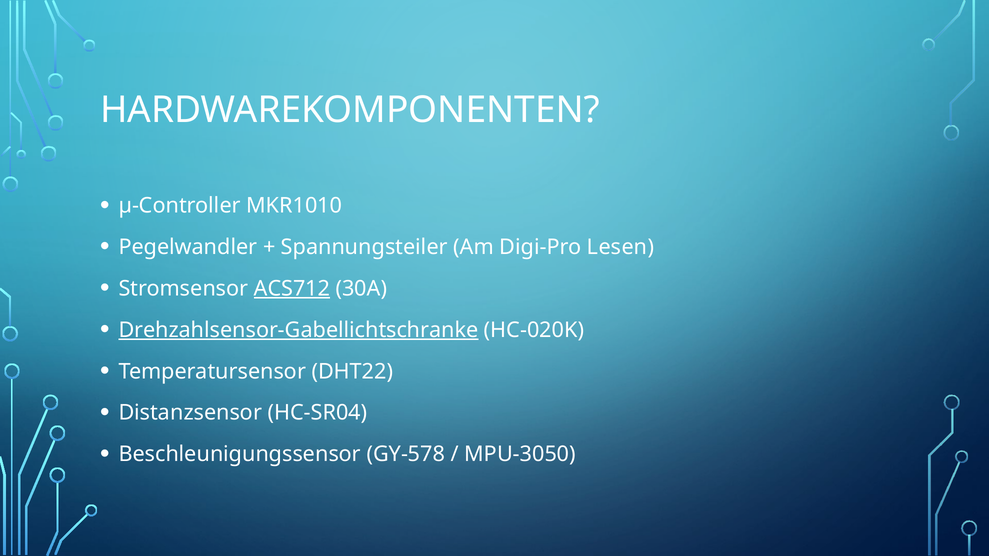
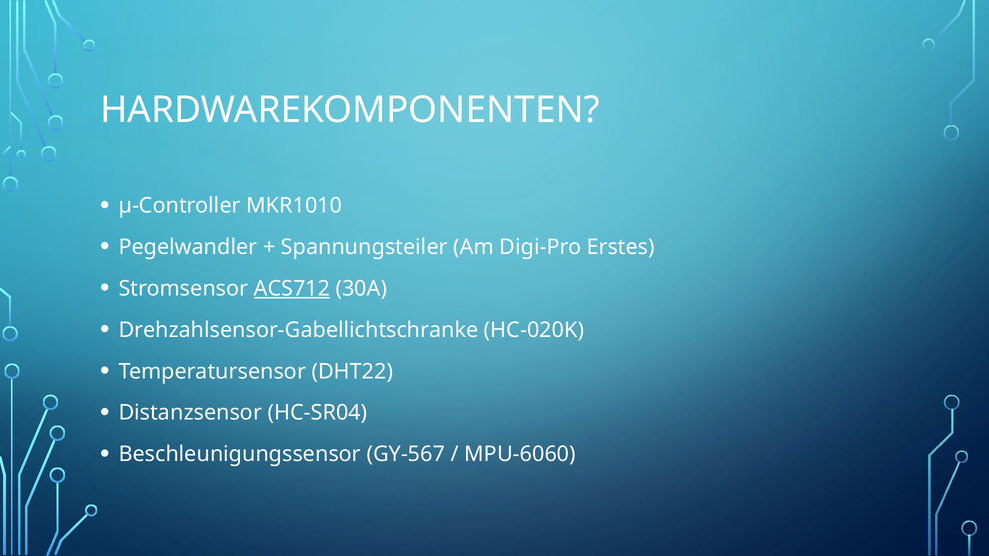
Lesen: Lesen -> Erstes
Drehzahlsensor-Gabellichtschranke underline: present -> none
GY-578: GY-578 -> GY-567
MPU-3050: MPU-3050 -> MPU-6060
